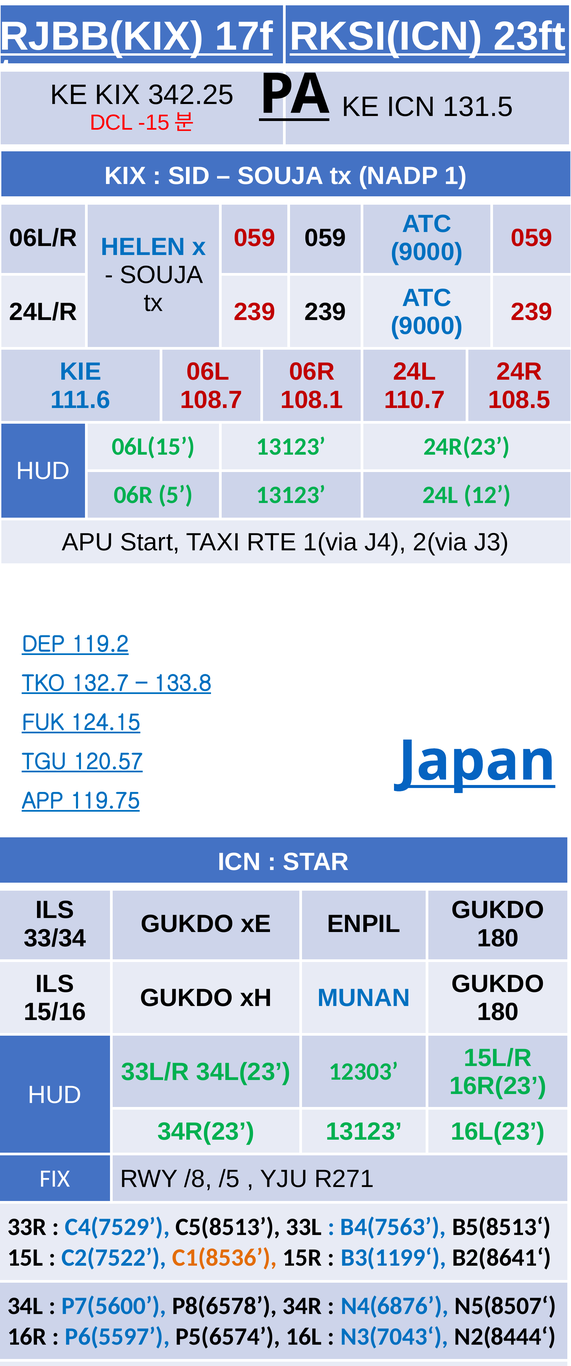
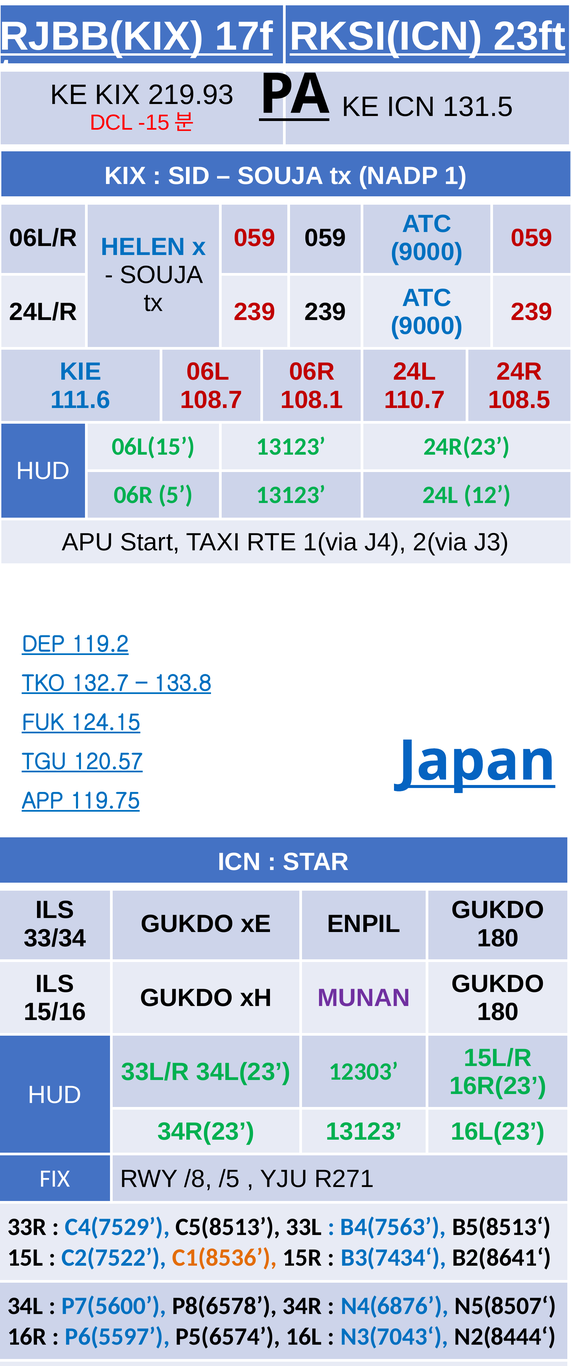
342.25: 342.25 -> 219.93
MUNAN colour: blue -> purple
B3(1199‘: B3(1199‘ -> B3(7434‘
